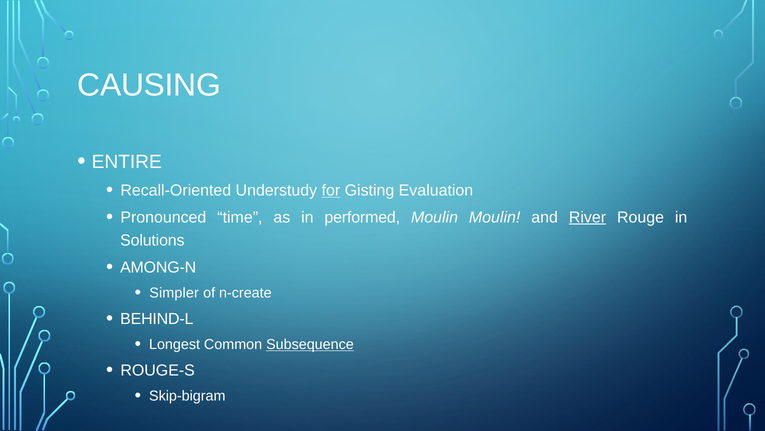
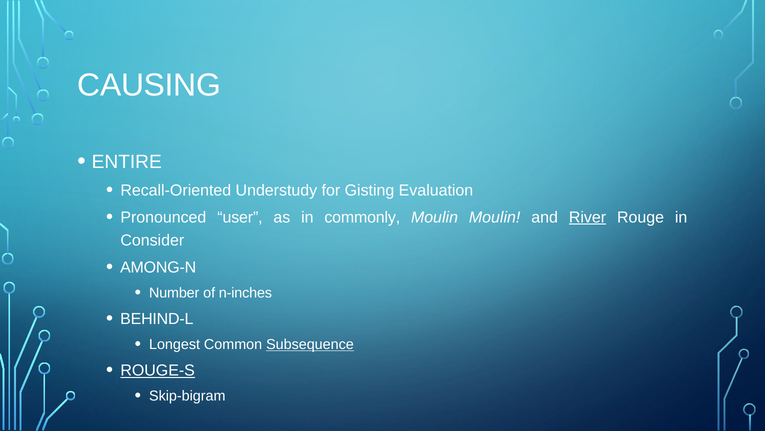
for underline: present -> none
time: time -> user
performed: performed -> commonly
Solutions: Solutions -> Consider
Simpler: Simpler -> Number
n-create: n-create -> n-inches
ROUGE-S underline: none -> present
